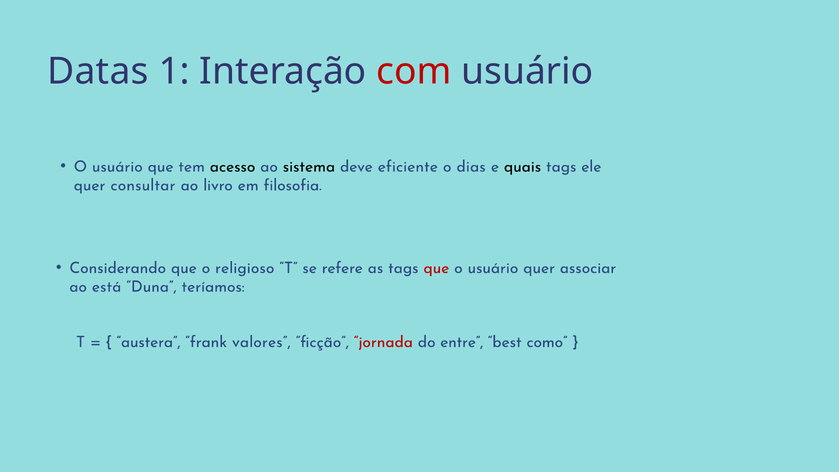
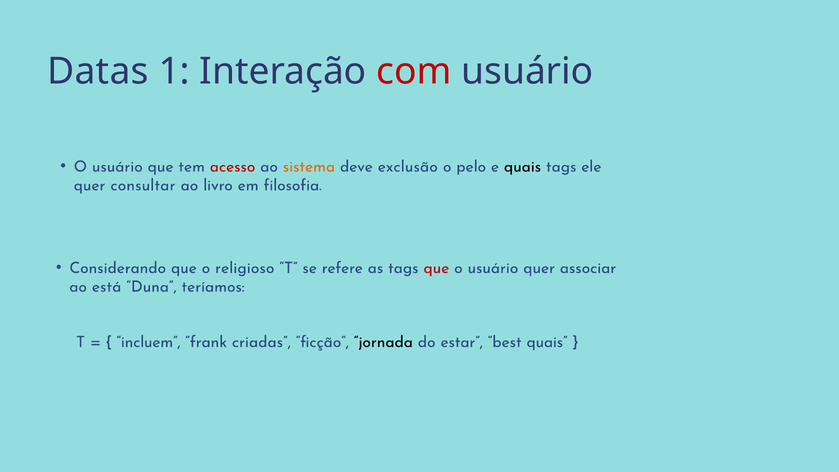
acesso colour: black -> red
sistema colour: black -> orange
eficiente: eficiente -> exclusão
dias: dias -> pelo
austera: austera -> incluem
valores: valores -> criadas
jornada colour: red -> black
entre: entre -> estar
best como: como -> quais
